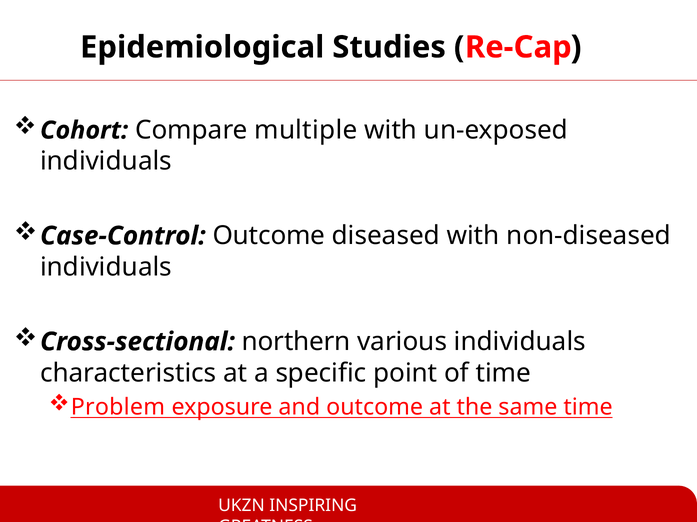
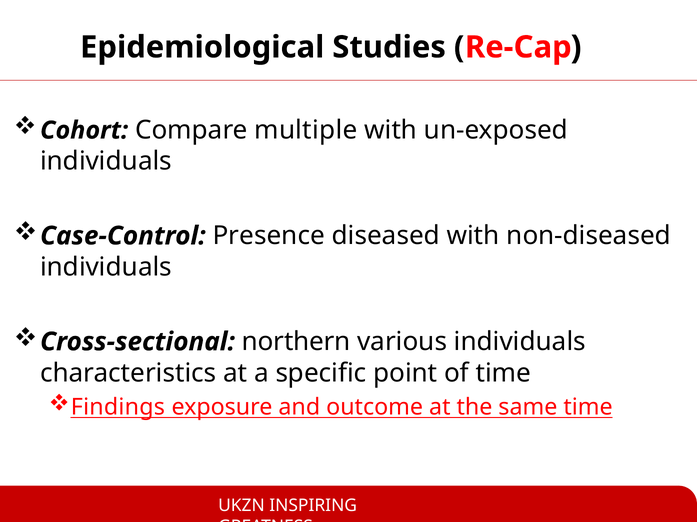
Case-Control Outcome: Outcome -> Presence
Problem: Problem -> Findings
